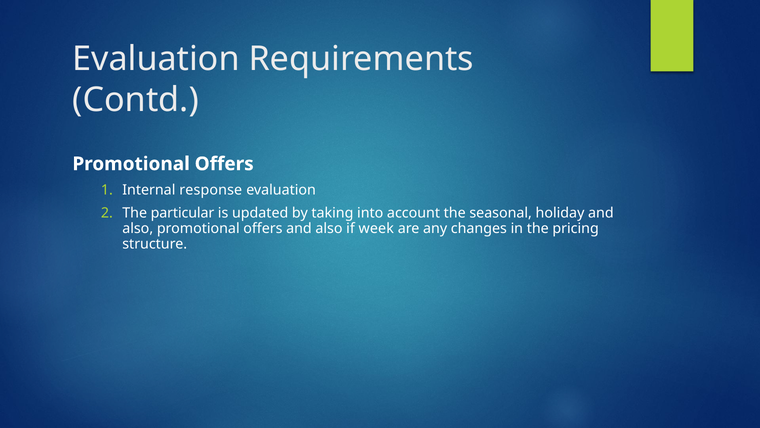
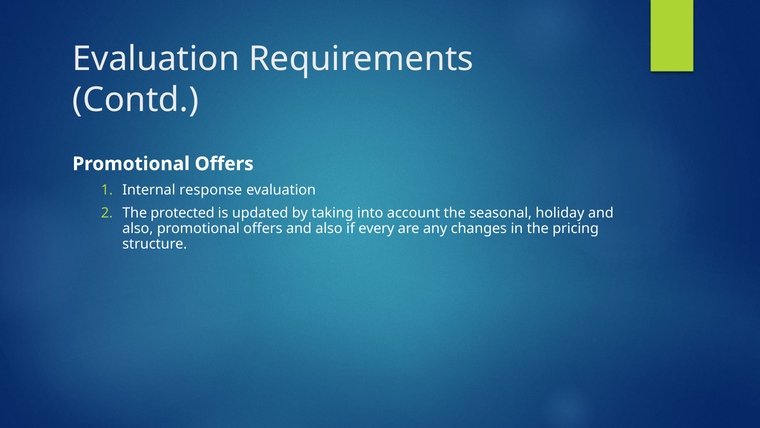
particular: particular -> protected
week: week -> every
